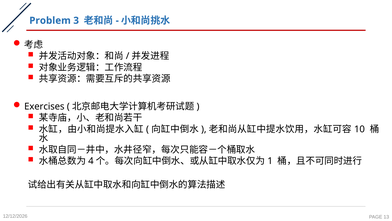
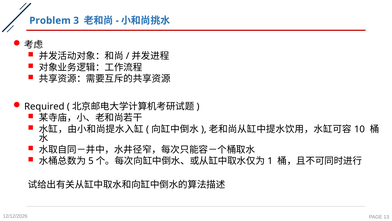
Exercises: Exercises -> Required
4: 4 -> 5
